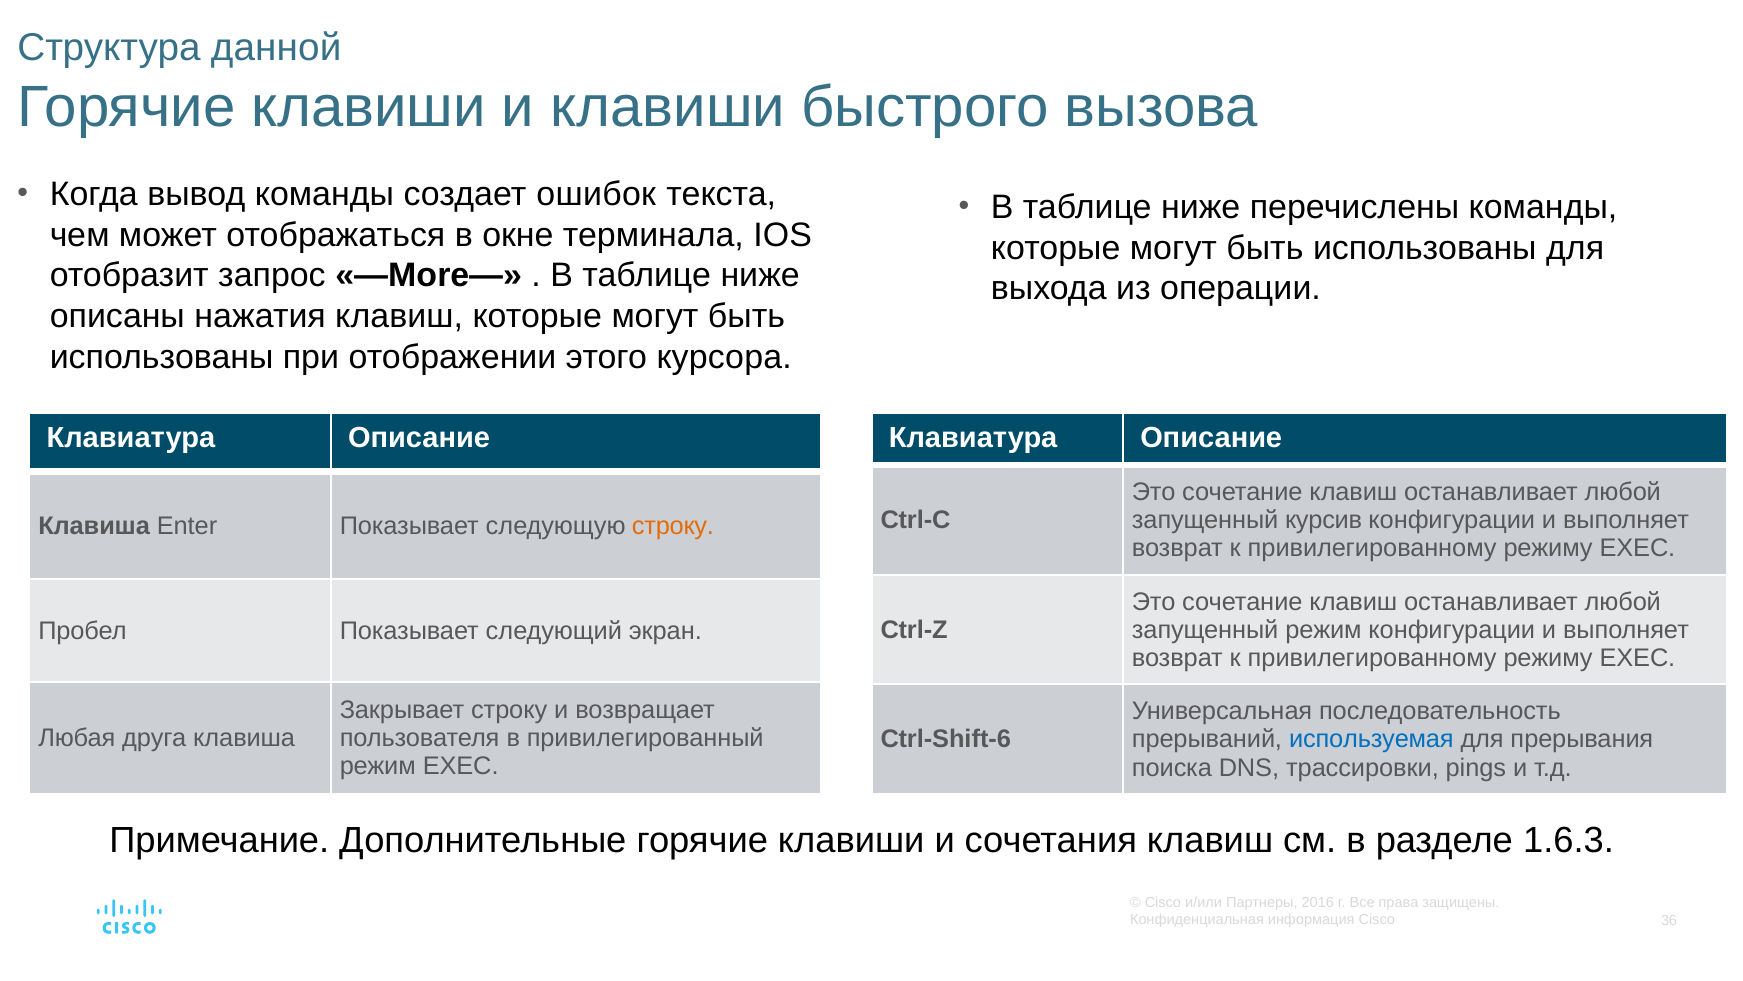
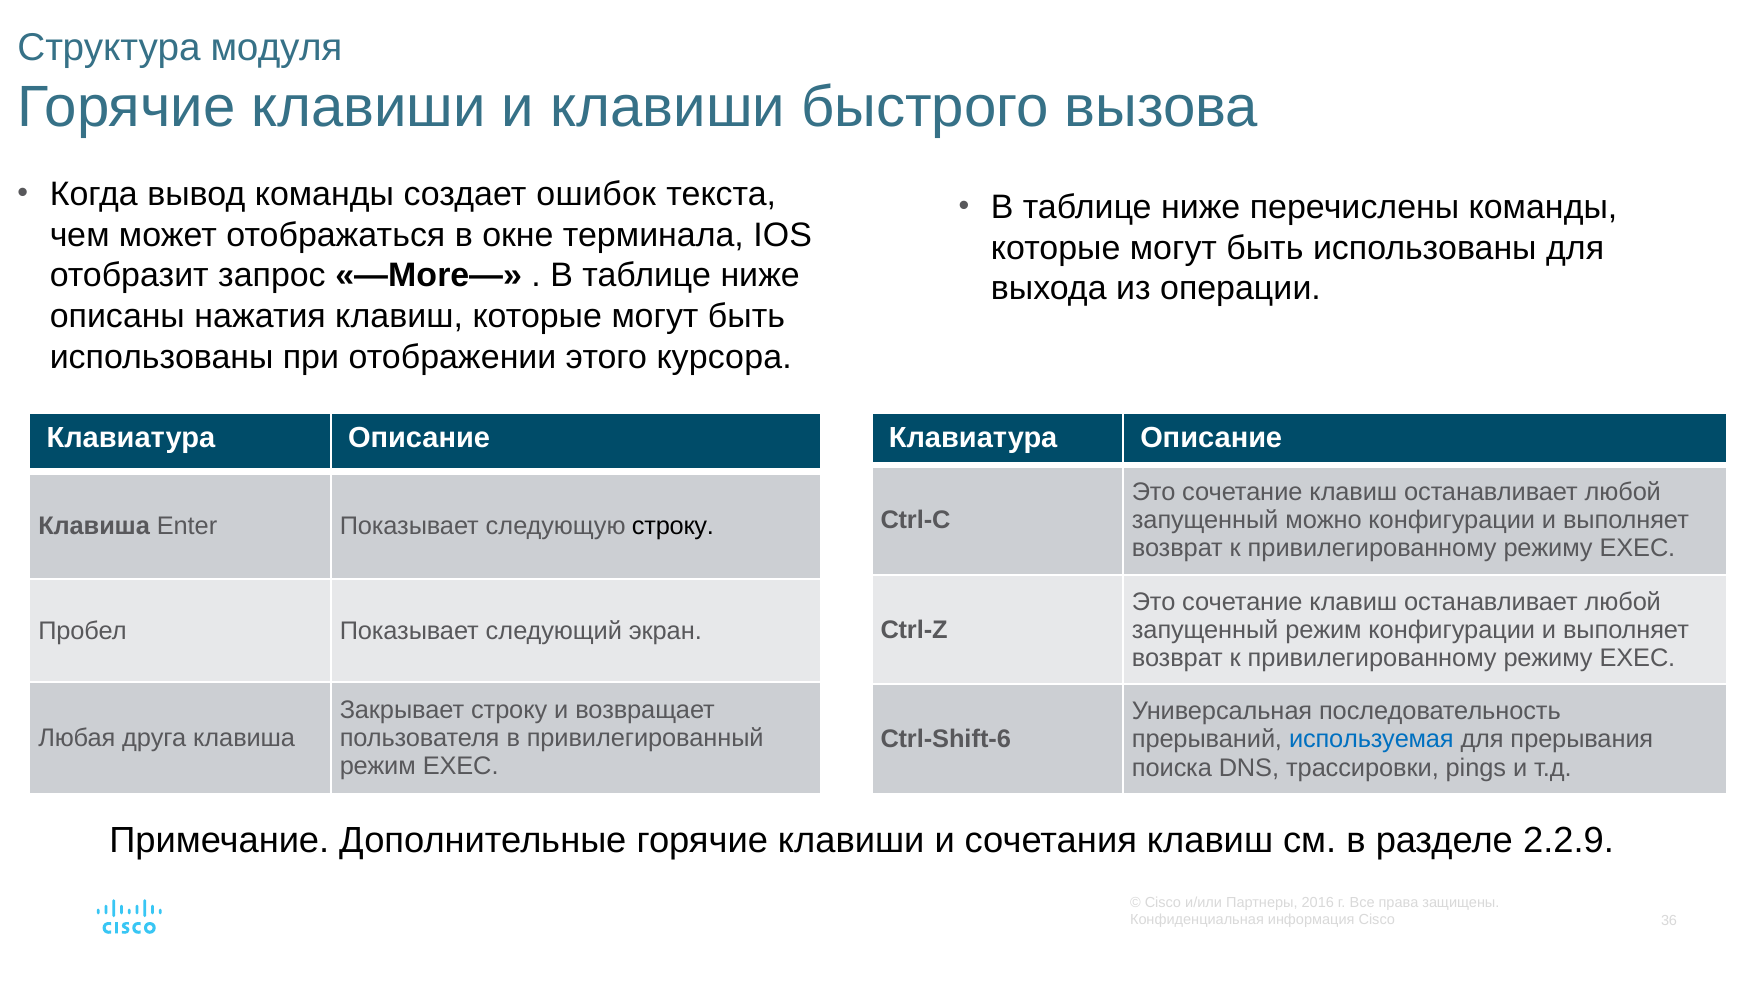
данной: данной -> модуля
курсив: курсив -> можно
строку at (673, 526) colour: orange -> black
1.6.3: 1.6.3 -> 2.2.9
